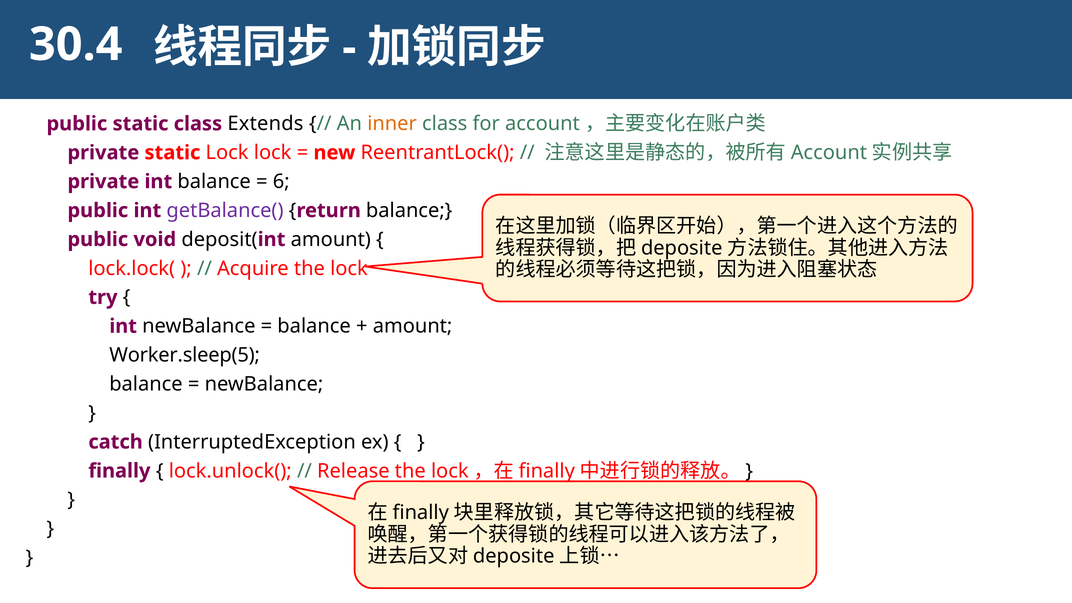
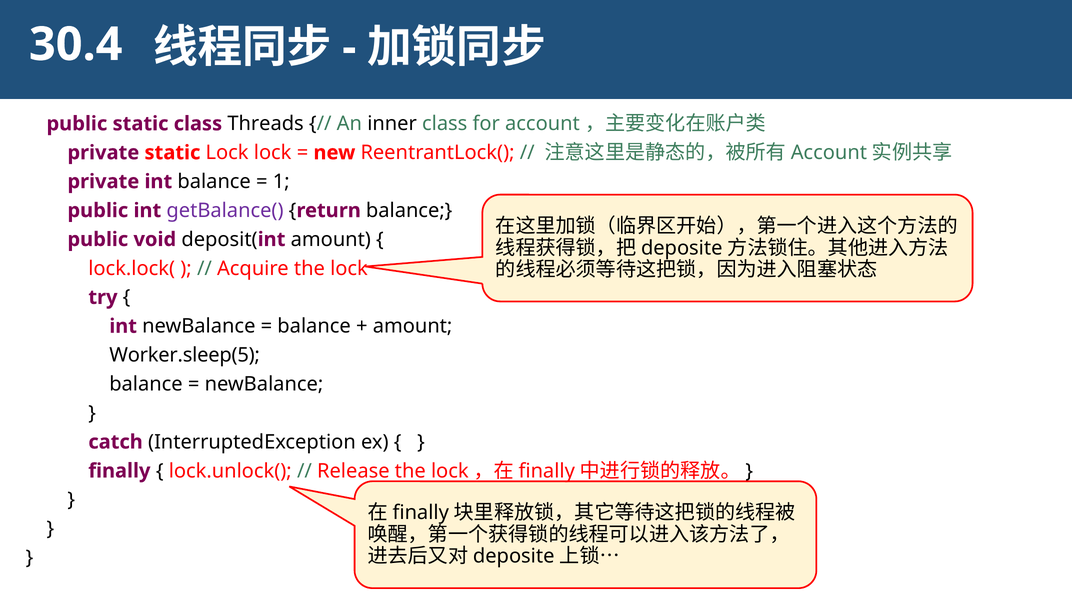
Extends: Extends -> Threads
inner colour: orange -> black
6: 6 -> 1
